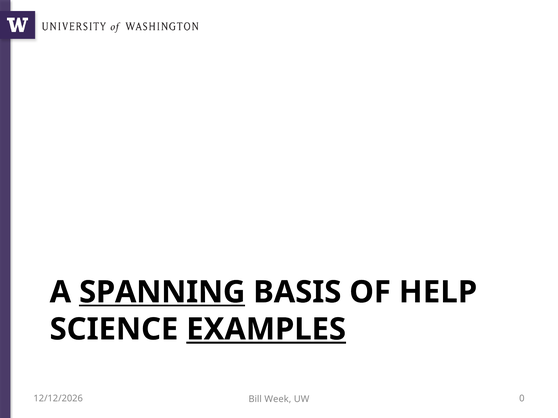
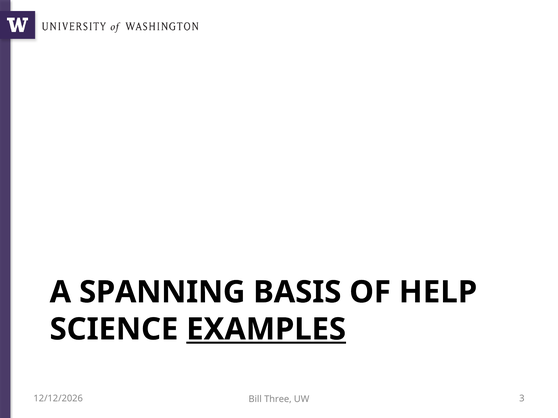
SPANNING underline: present -> none
0: 0 -> 3
Week: Week -> Three
